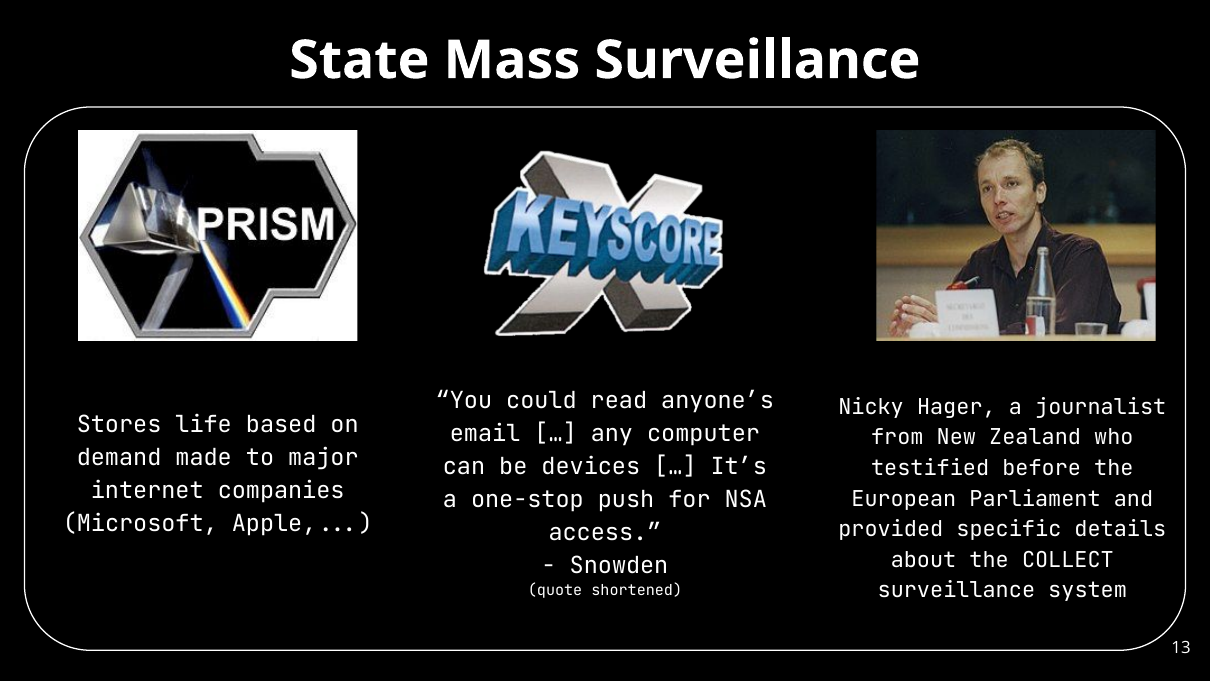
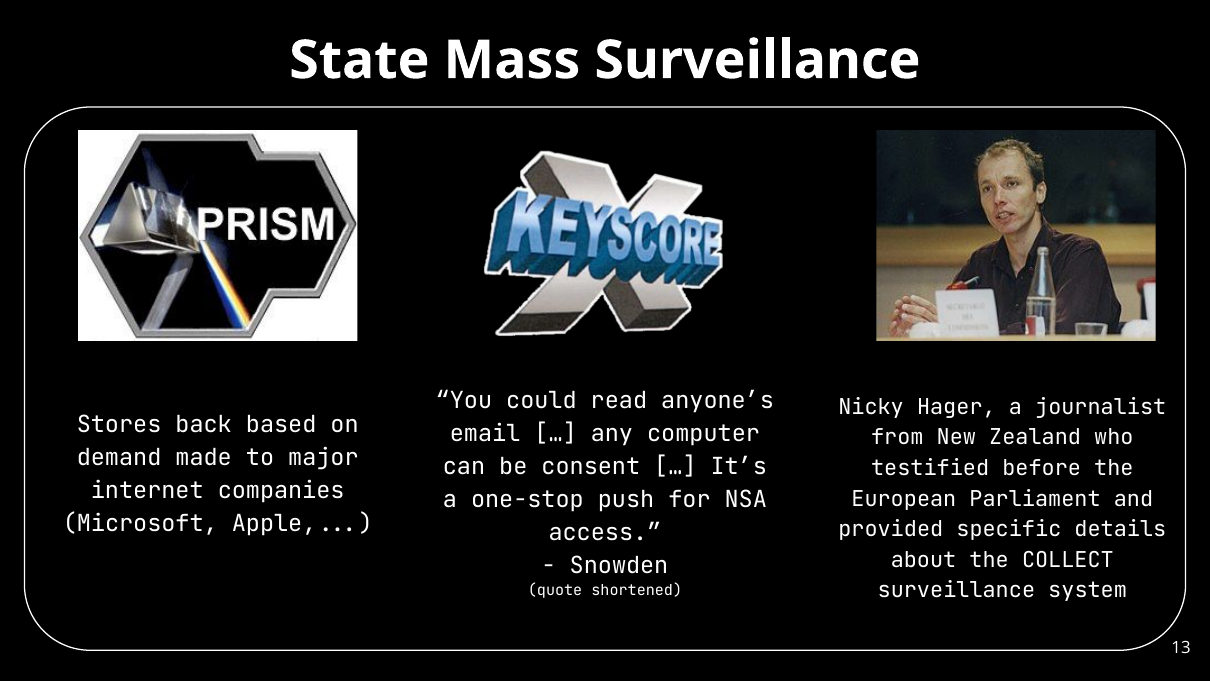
life: life -> back
devices: devices -> consent
